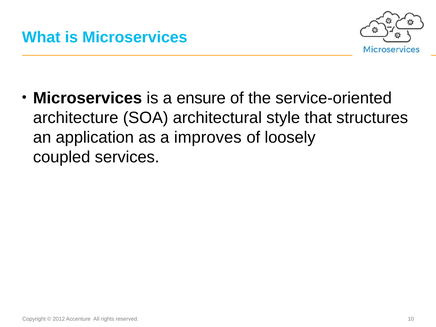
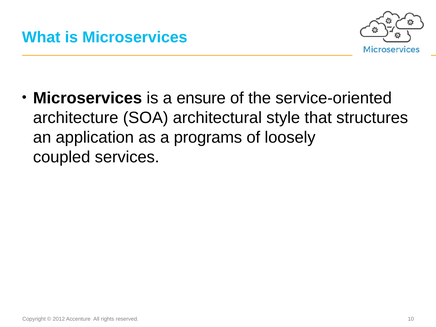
improves: improves -> programs
